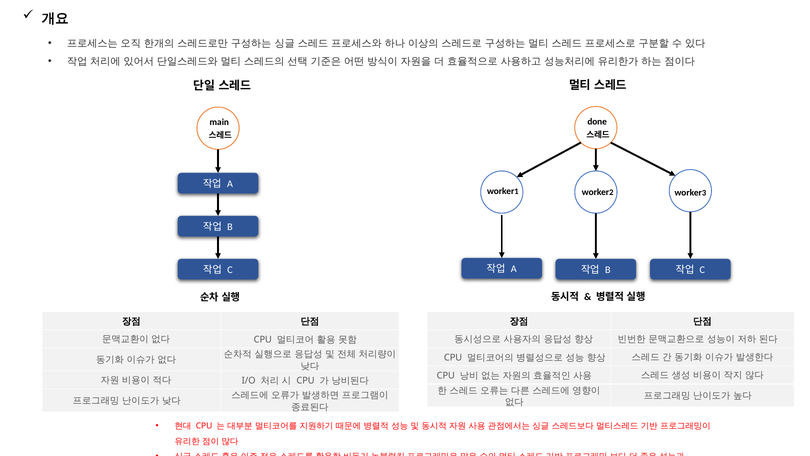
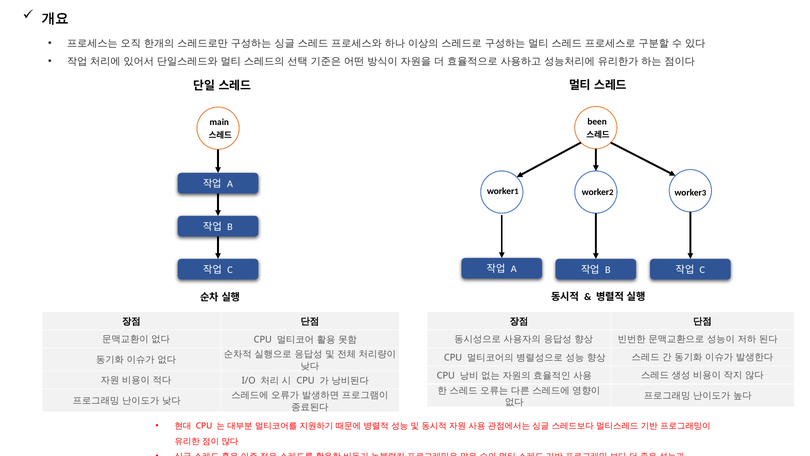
done: done -> been
